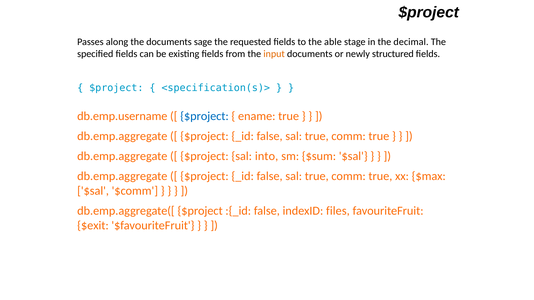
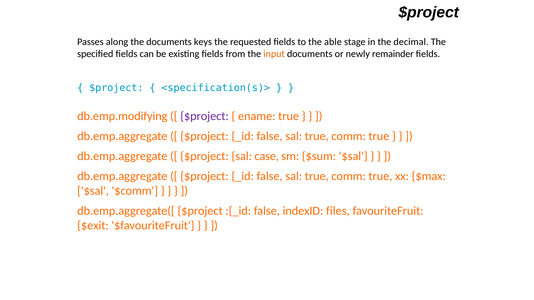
sage: sage -> keys
structured: structured -> remainder
db.emp.username: db.emp.username -> db.emp.modifying
$project at (204, 116) colour: blue -> purple
into: into -> case
